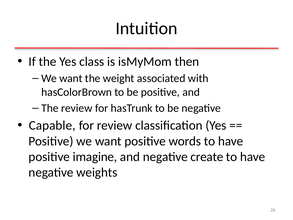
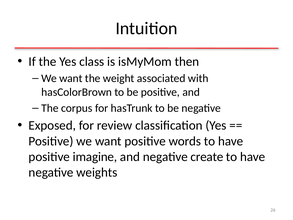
The review: review -> corpus
Capable: Capable -> Exposed
